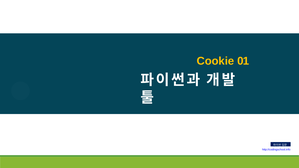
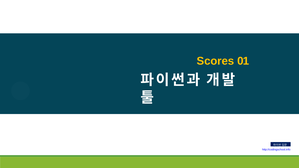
Cookie: Cookie -> Scores
